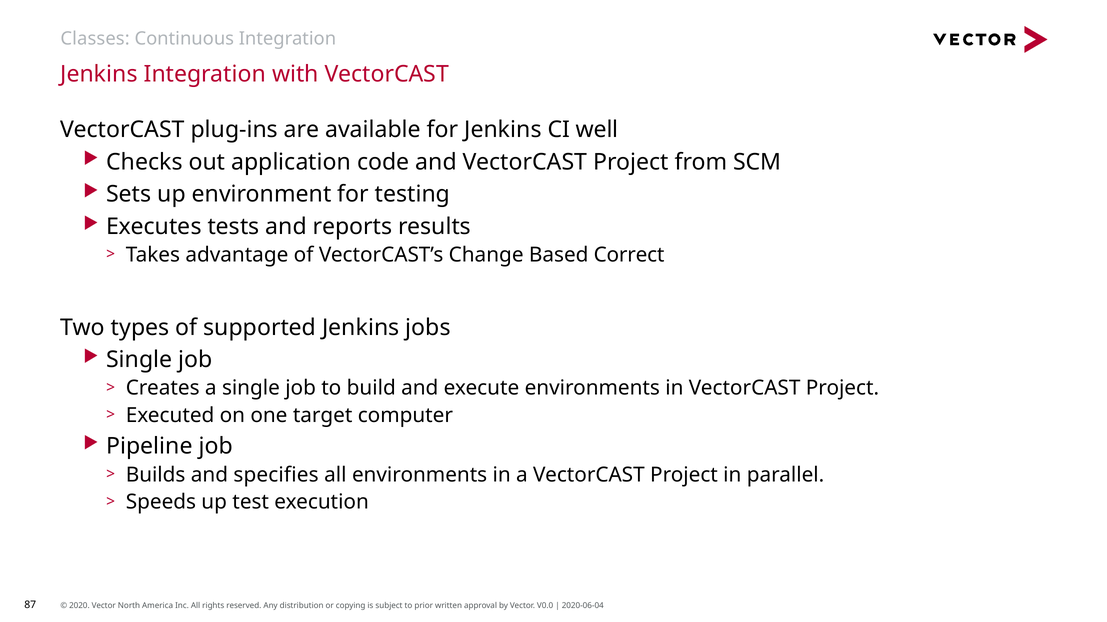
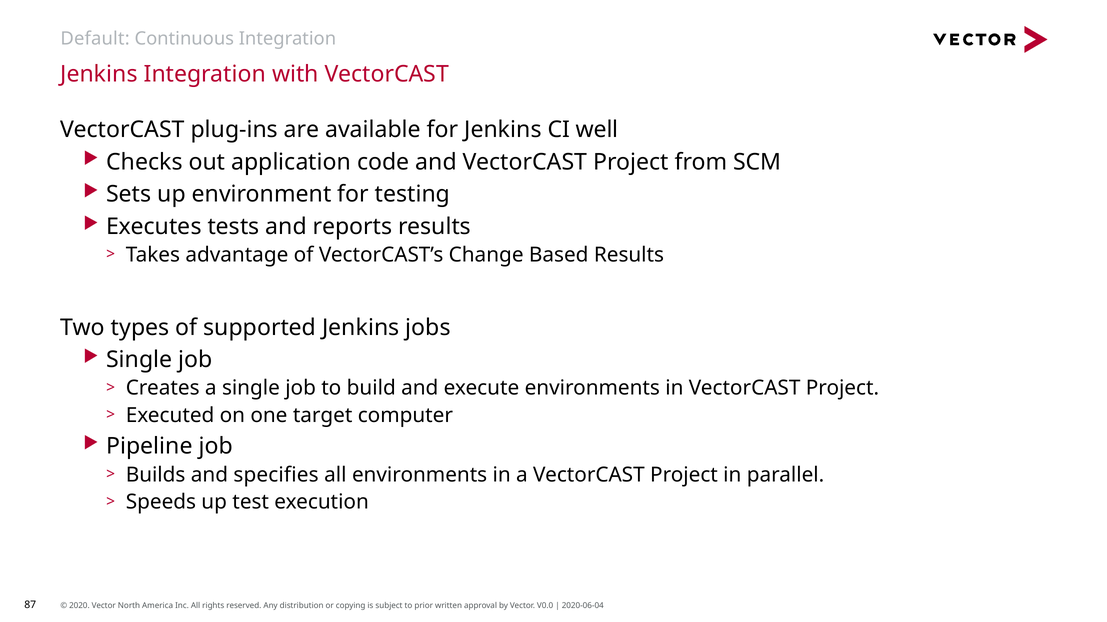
Classes: Classes -> Default
Based Correct: Correct -> Results
